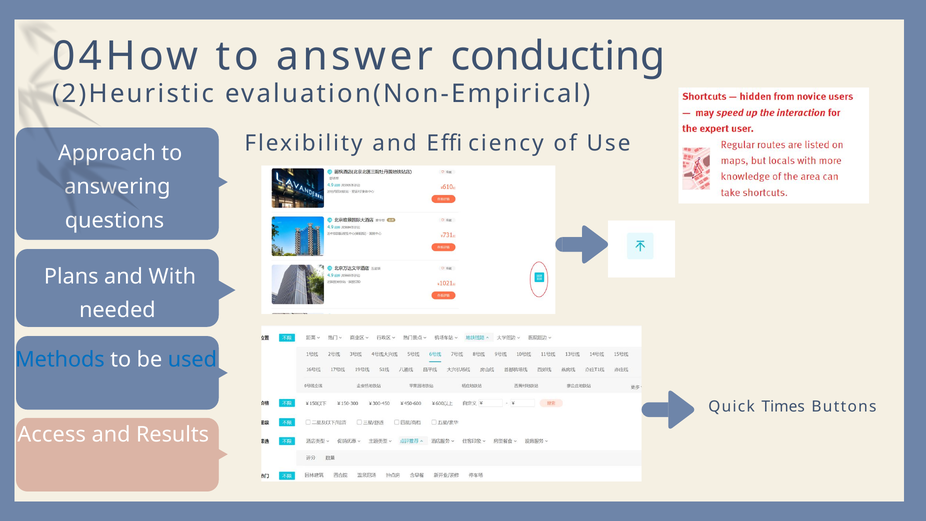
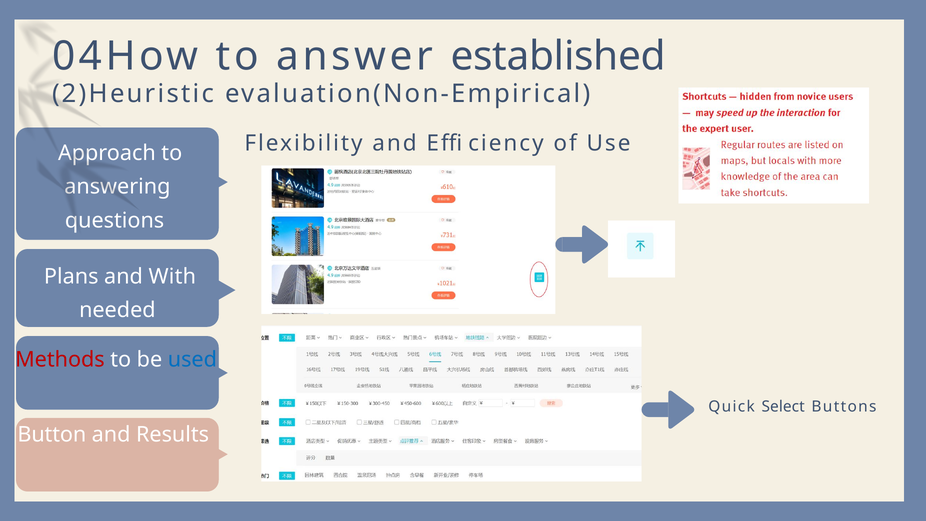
conducting: conducting -> established
Methods colour: blue -> red
Times: Times -> Select
Access: Access -> Button
